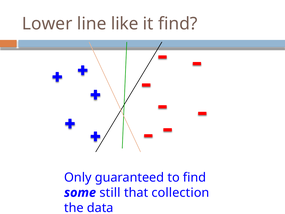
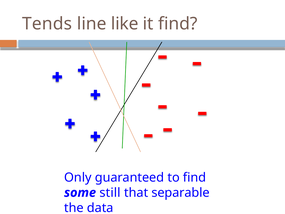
Lower: Lower -> Tends
collection: collection -> separable
